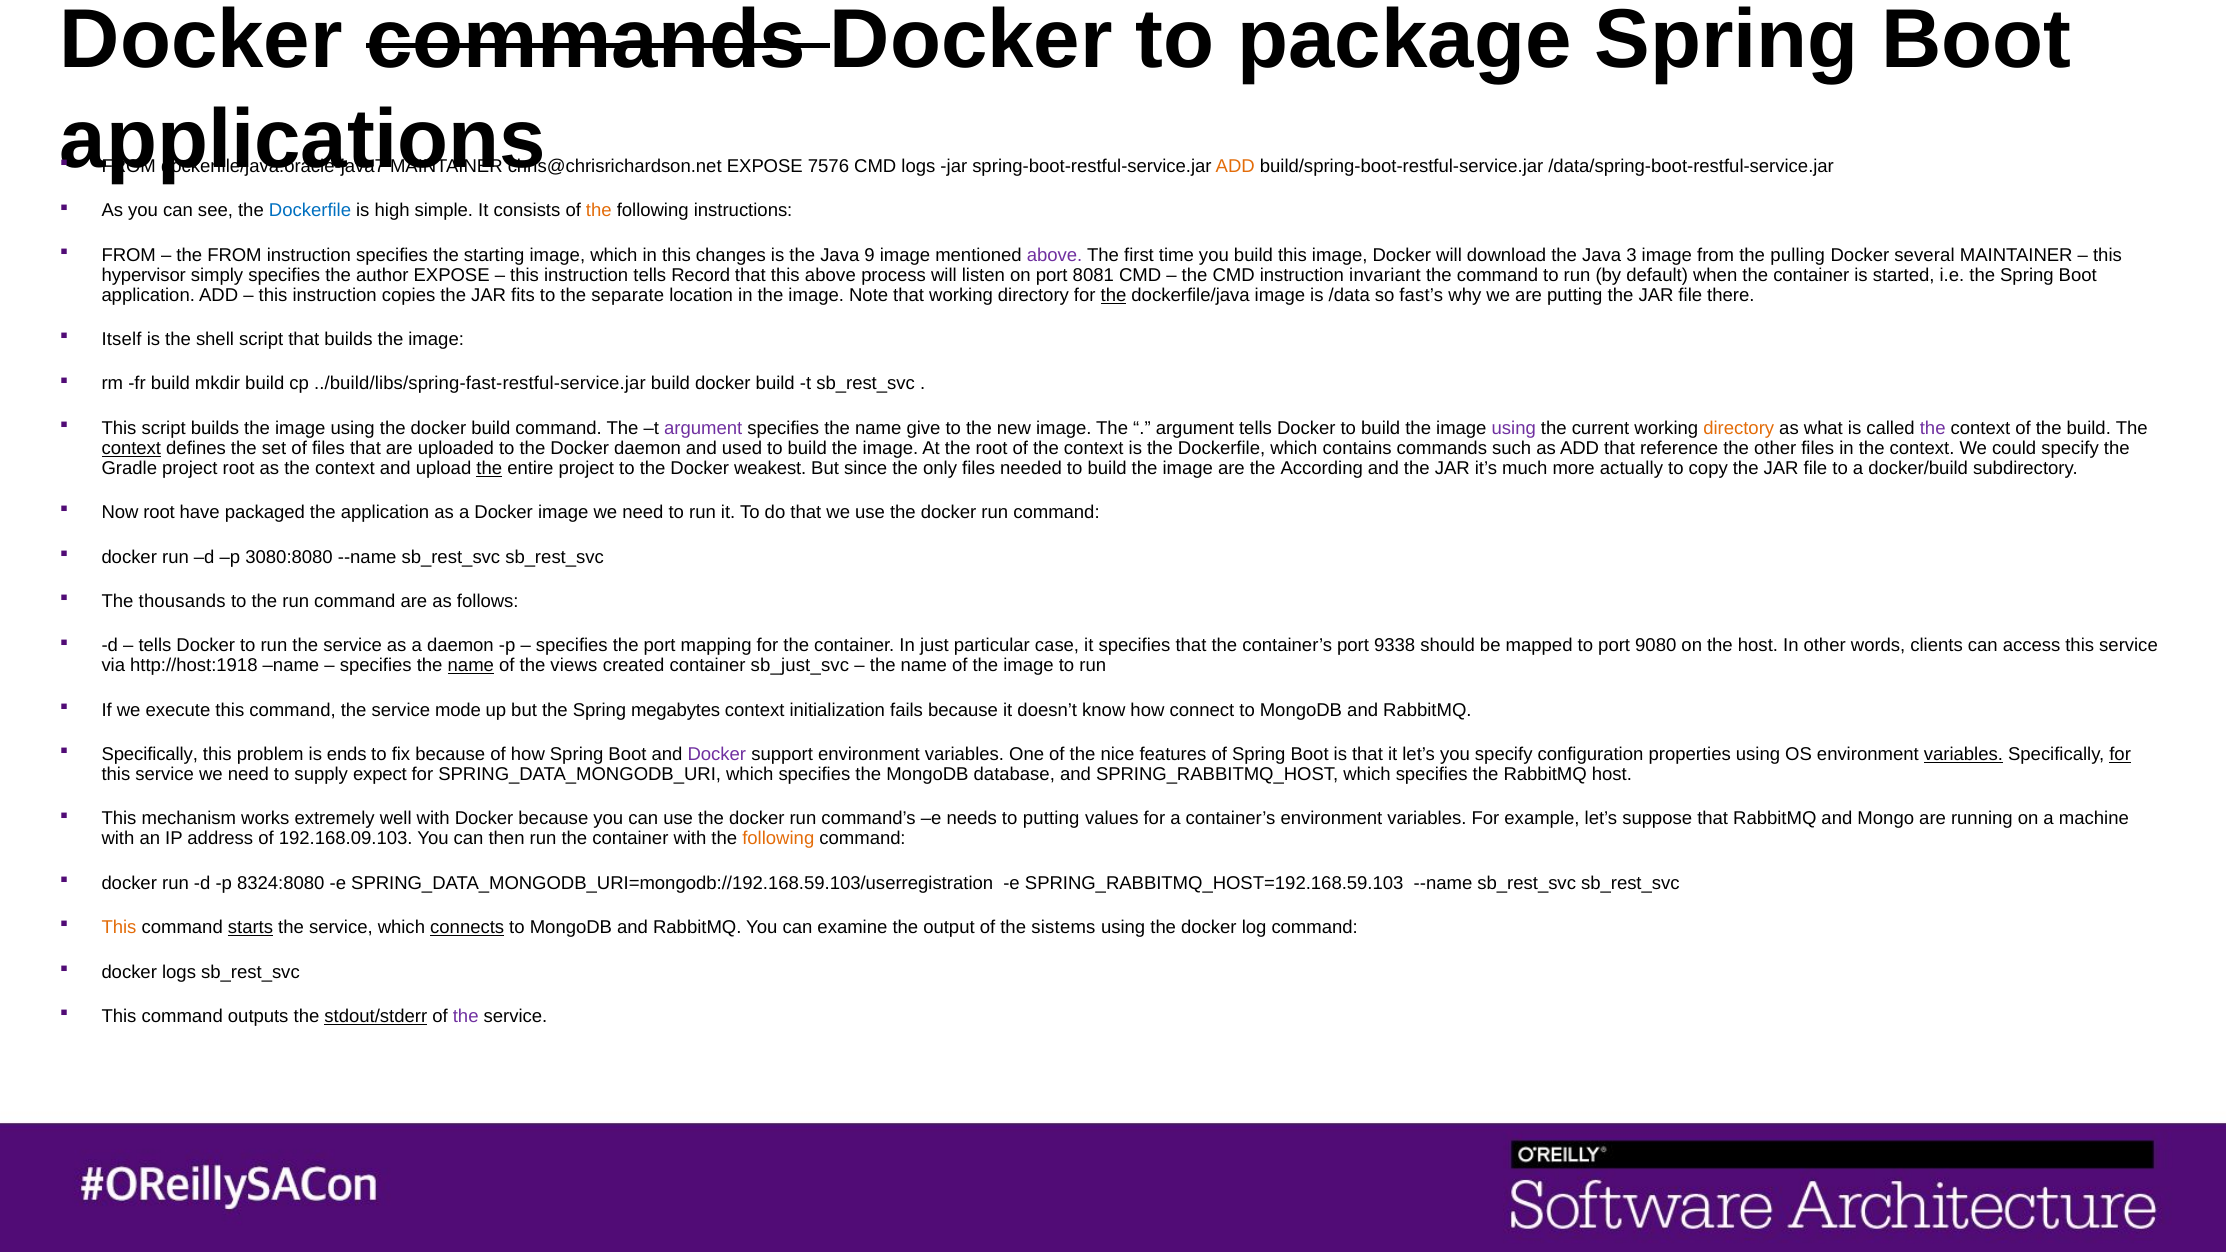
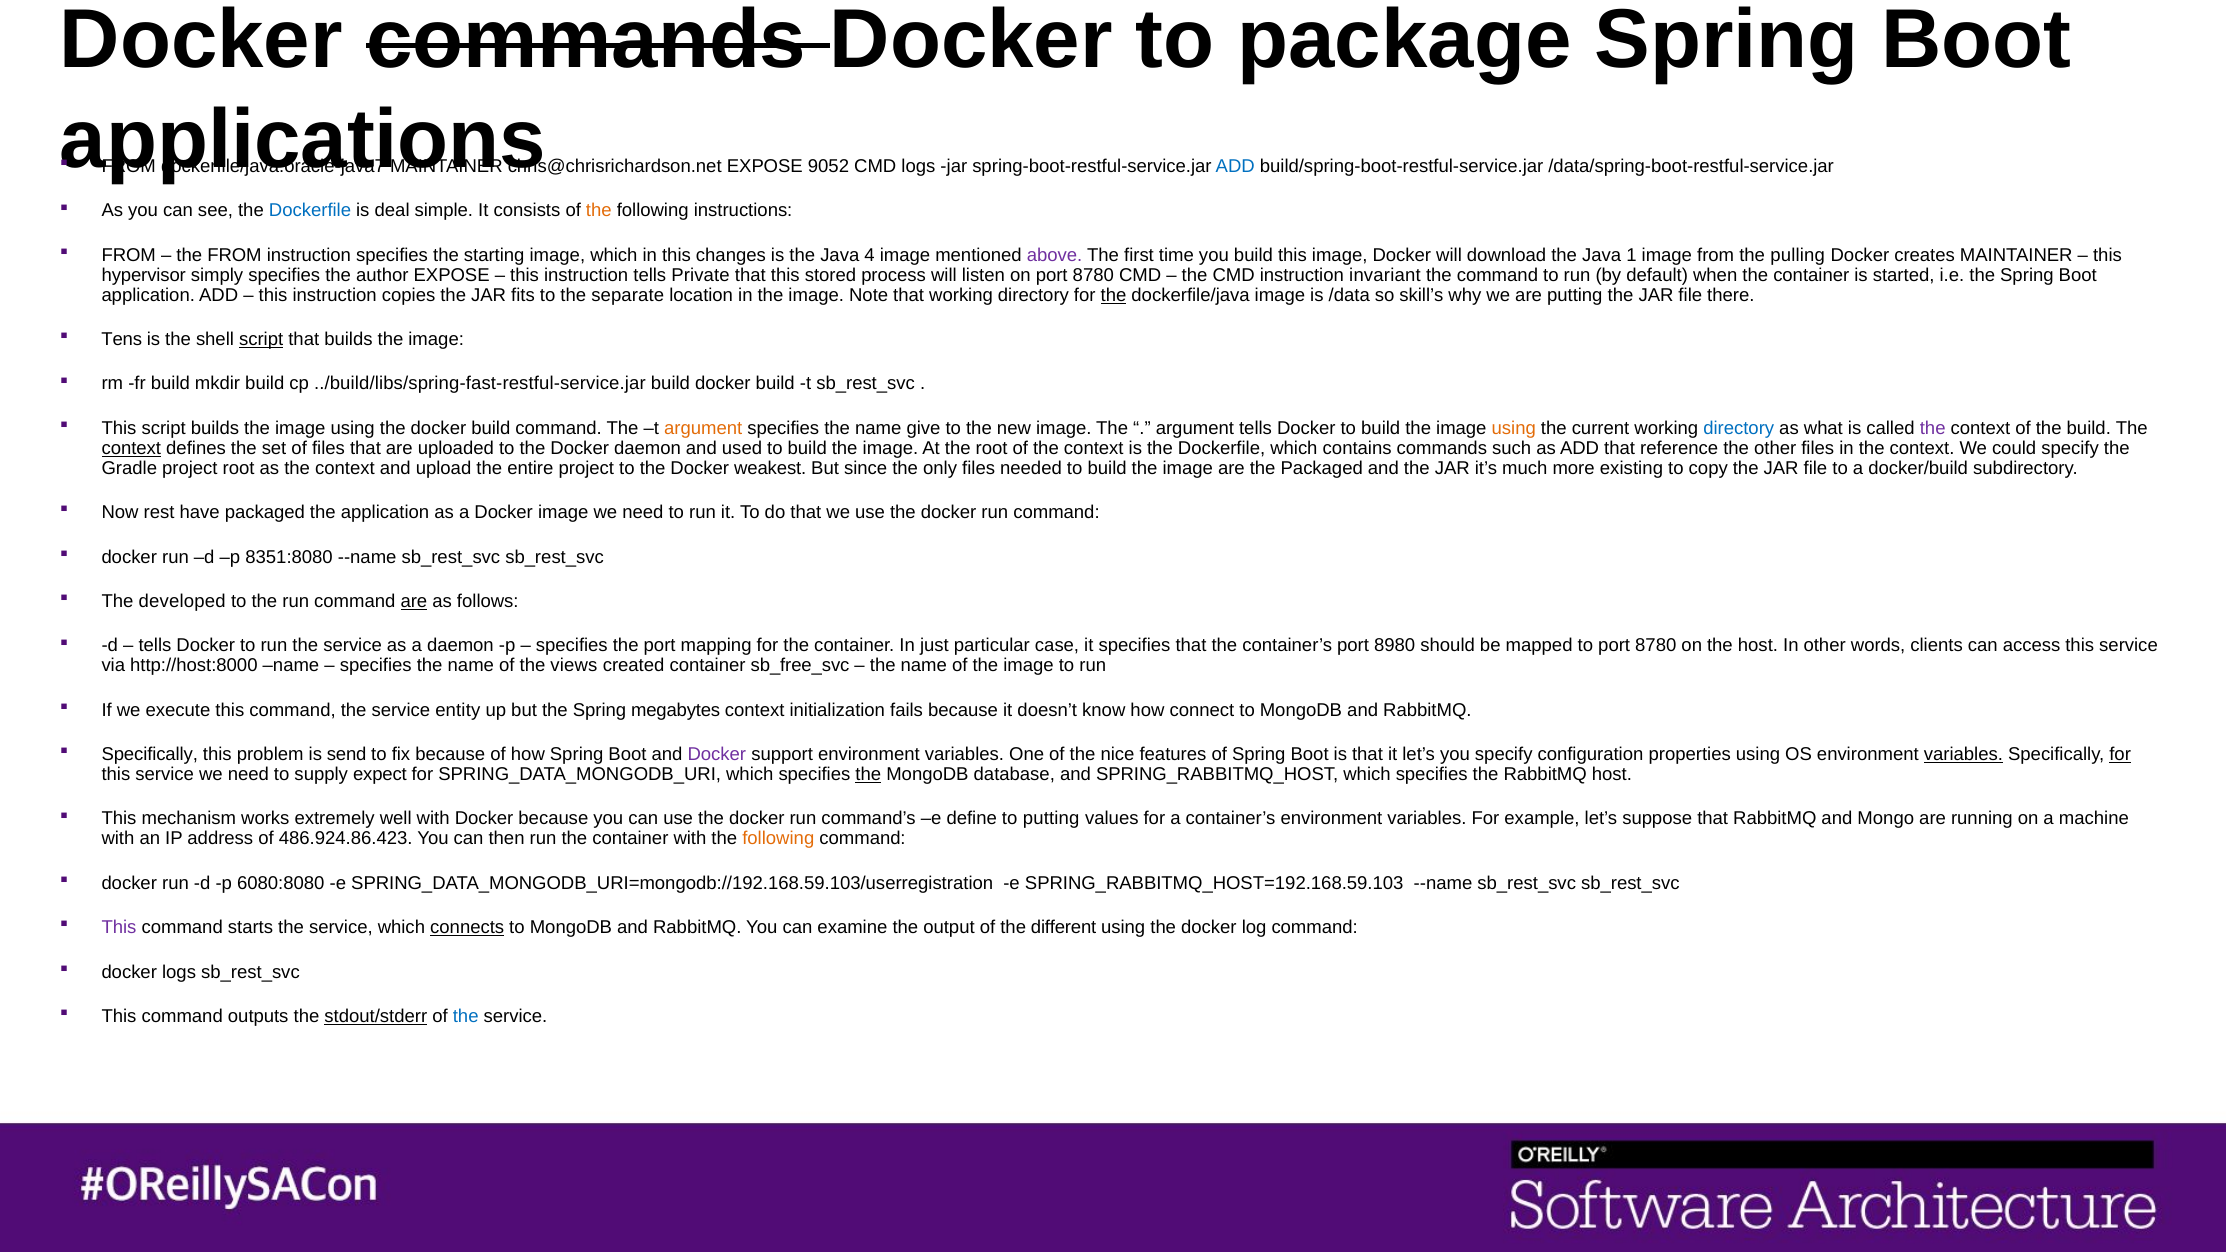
7576: 7576 -> 9052
ADD at (1235, 166) colour: orange -> blue
high: high -> deal
9: 9 -> 4
3: 3 -> 1
several: several -> creates
Record: Record -> Private
this above: above -> stored
on port 8081: 8081 -> 8780
fast’s: fast’s -> skill’s
Itself: Itself -> Tens
script at (261, 340) underline: none -> present
argument at (703, 428) colour: purple -> orange
using at (1514, 428) colour: purple -> orange
directory at (1739, 428) colour: orange -> blue
the at (489, 468) underline: present -> none
the According: According -> Packaged
actually: actually -> existing
Now root: root -> rest
3080:8080: 3080:8080 -> 8351:8080
thousands: thousands -> developed
are at (414, 601) underline: none -> present
9338: 9338 -> 8980
to port 9080: 9080 -> 8780
http://host:1918: http://host:1918 -> http://host:8000
name at (471, 666) underline: present -> none
sb_just_svc: sb_just_svc -> sb_free_svc
mode: mode -> entity
ends: ends -> send
the at (868, 775) underline: none -> present
needs: needs -> define
192.168.09.103: 192.168.09.103 -> 486.924.86.423
8324:8080: 8324:8080 -> 6080:8080
This at (119, 928) colour: orange -> purple
starts underline: present -> none
sistems: sistems -> different
the at (466, 1016) colour: purple -> blue
